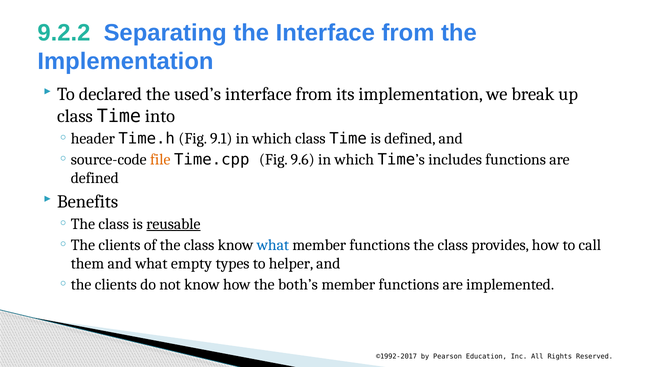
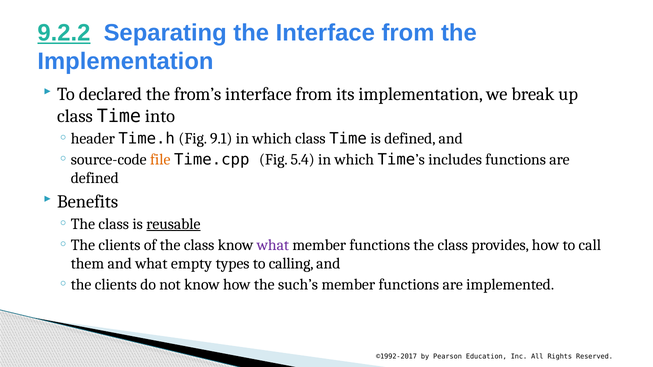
9.2.2 underline: none -> present
used’s: used’s -> from’s
9.6: 9.6 -> 5.4
what at (273, 245) colour: blue -> purple
helper: helper -> calling
both’s: both’s -> such’s
